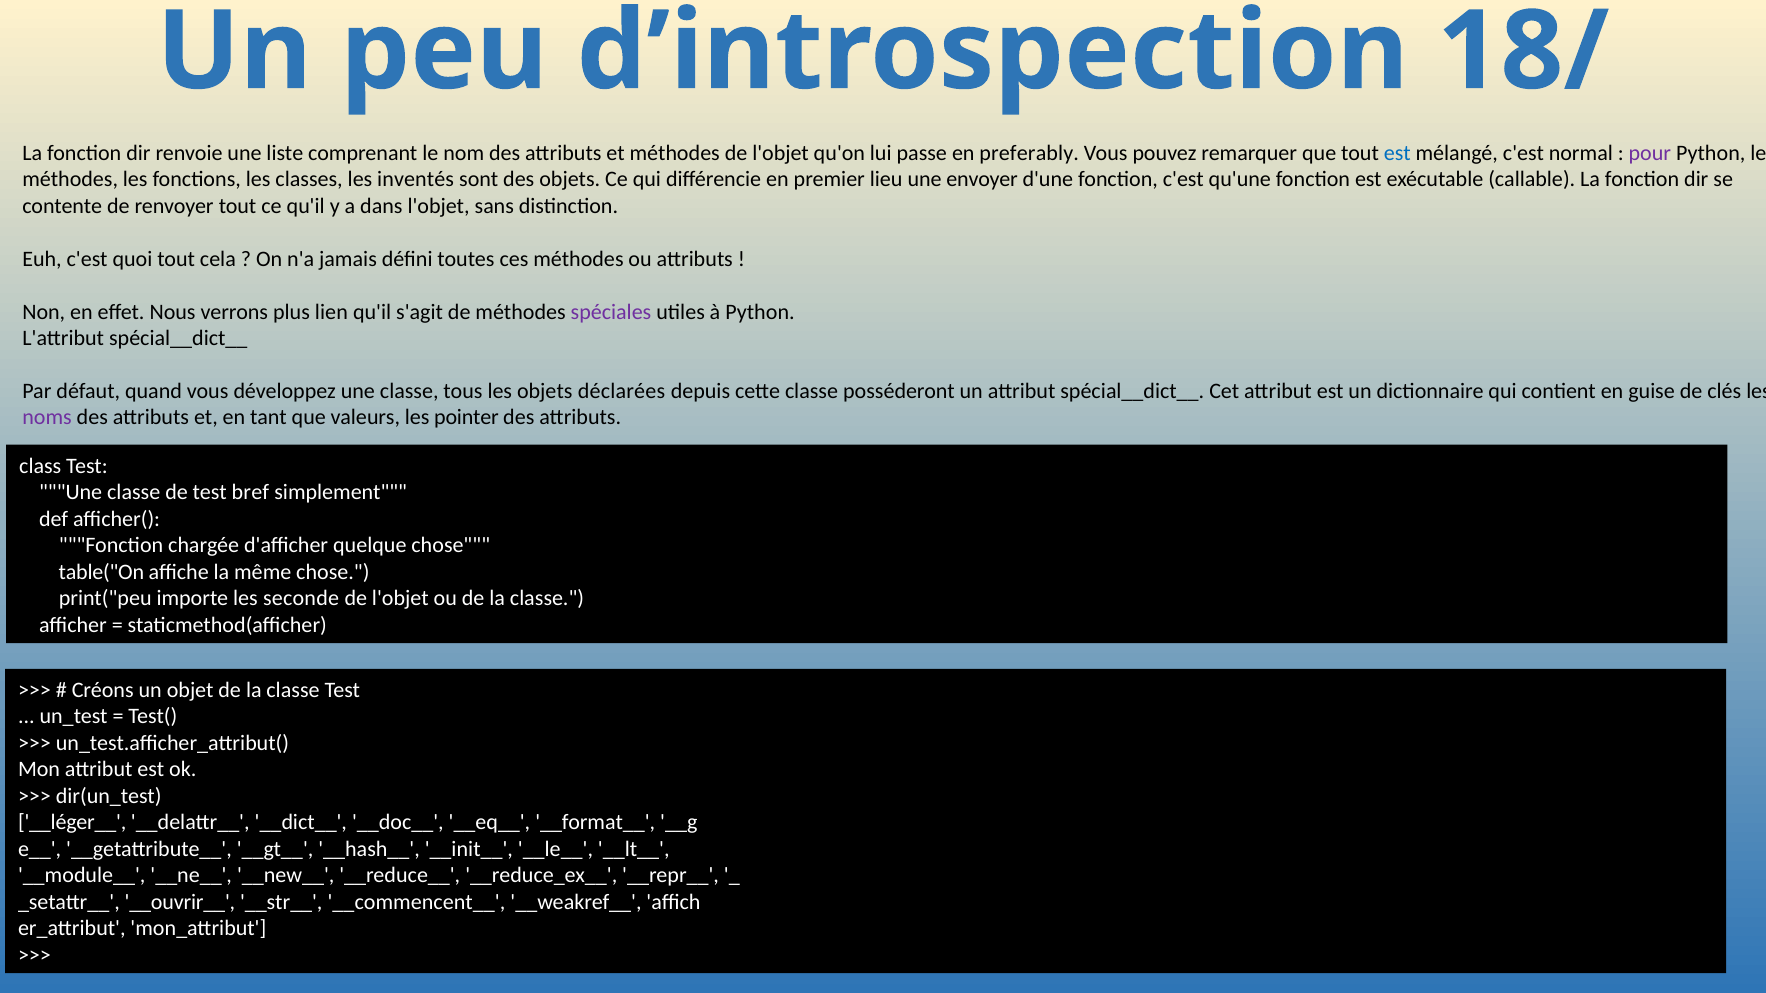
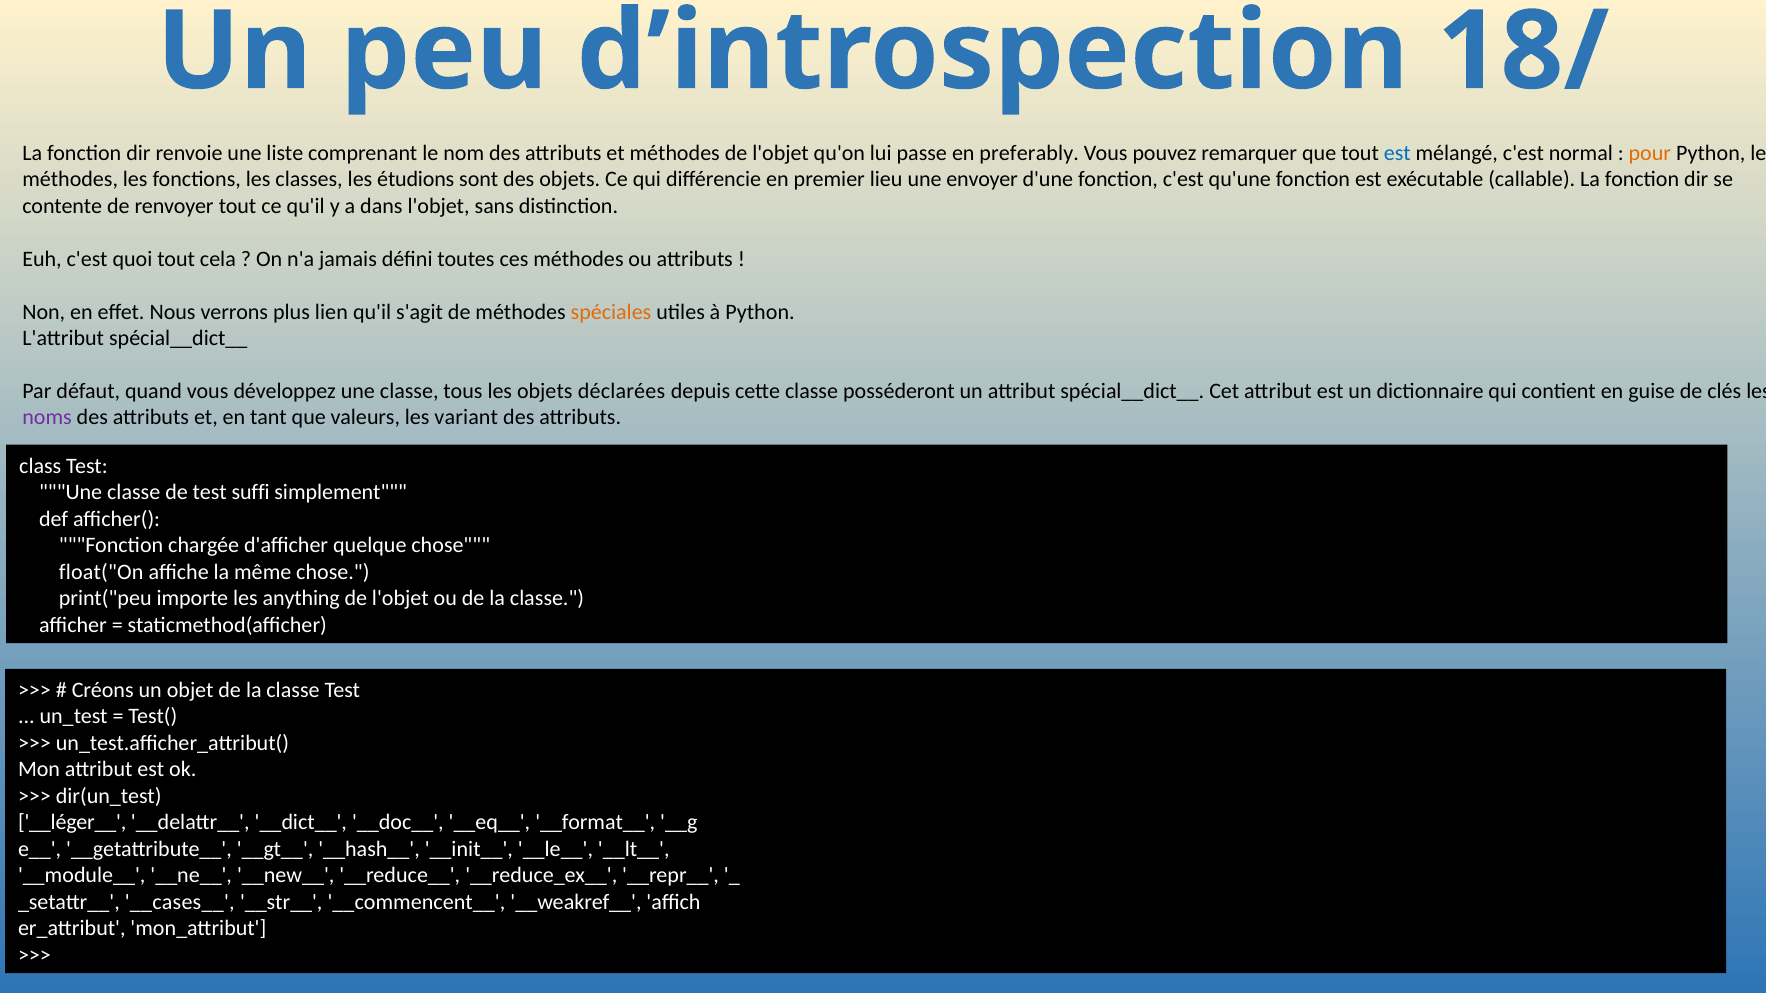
pour colour: purple -> orange
inventés: inventés -> étudions
spéciales colour: purple -> orange
pointer: pointer -> variant
bref: bref -> suffi
table("On: table("On -> float("On
seconde: seconde -> anything
__ouvrir__: __ouvrir__ -> __cases__
